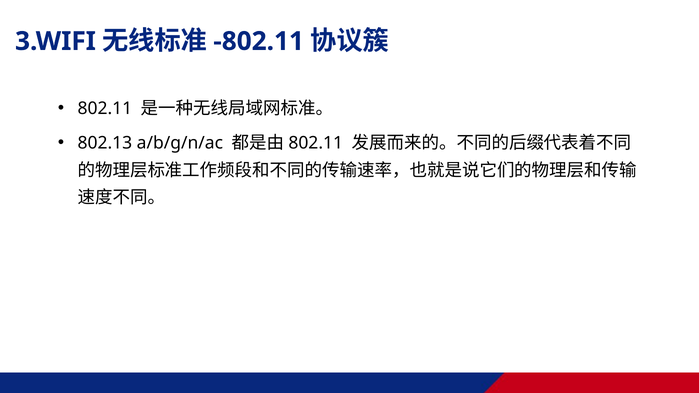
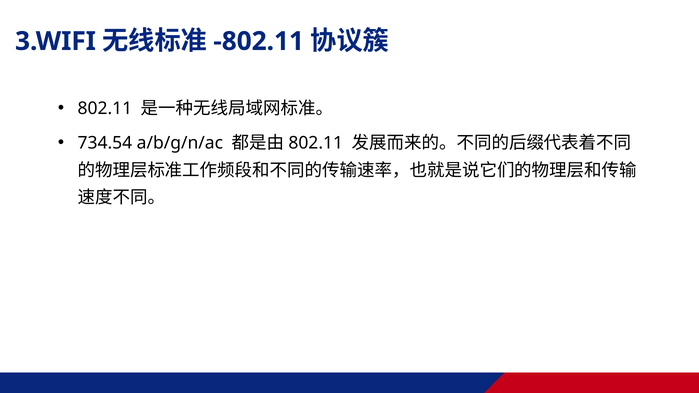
802.13: 802.13 -> 734.54
